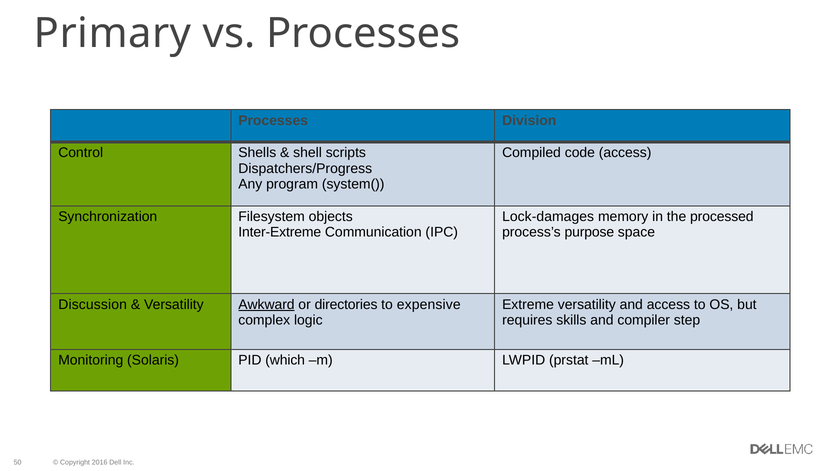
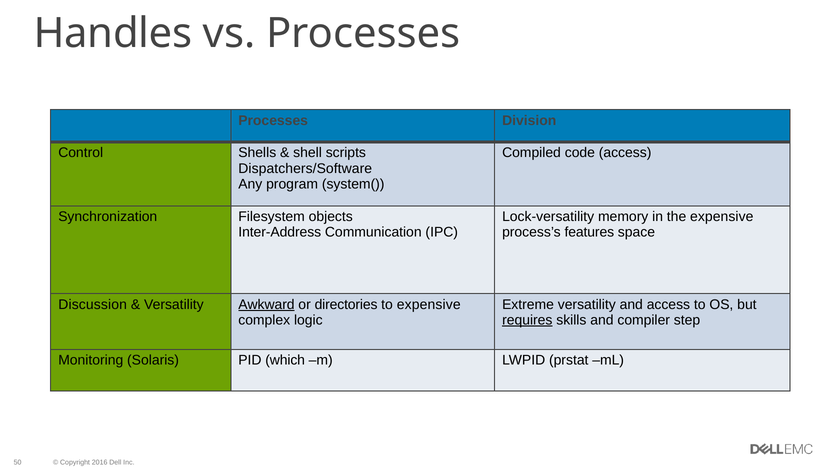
Primary: Primary -> Handles
Dispatchers/Progress: Dispatchers/Progress -> Dispatchers/Software
Lock-damages: Lock-damages -> Lock-versatility
the processed: processed -> expensive
Inter-Extreme: Inter-Extreme -> Inter-Address
purpose: purpose -> features
requires underline: none -> present
